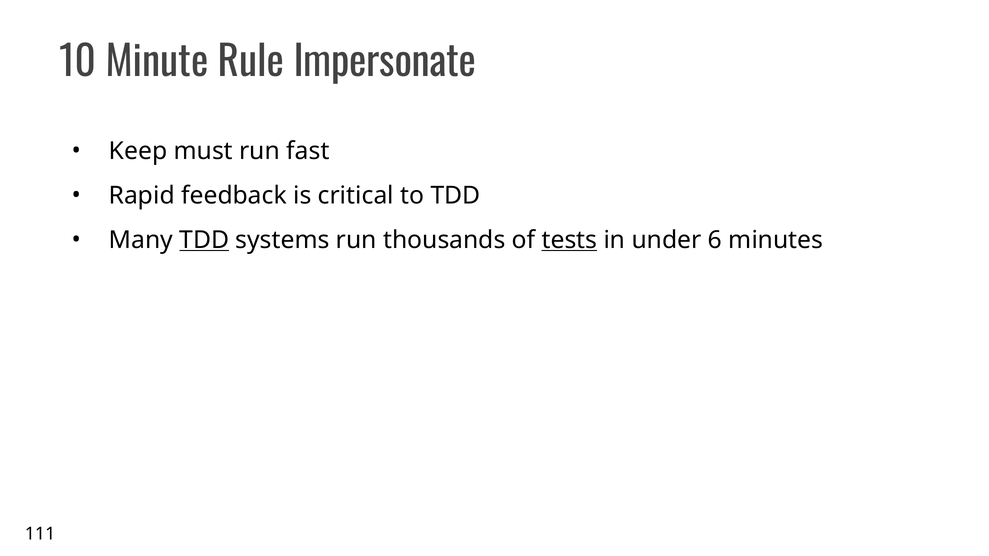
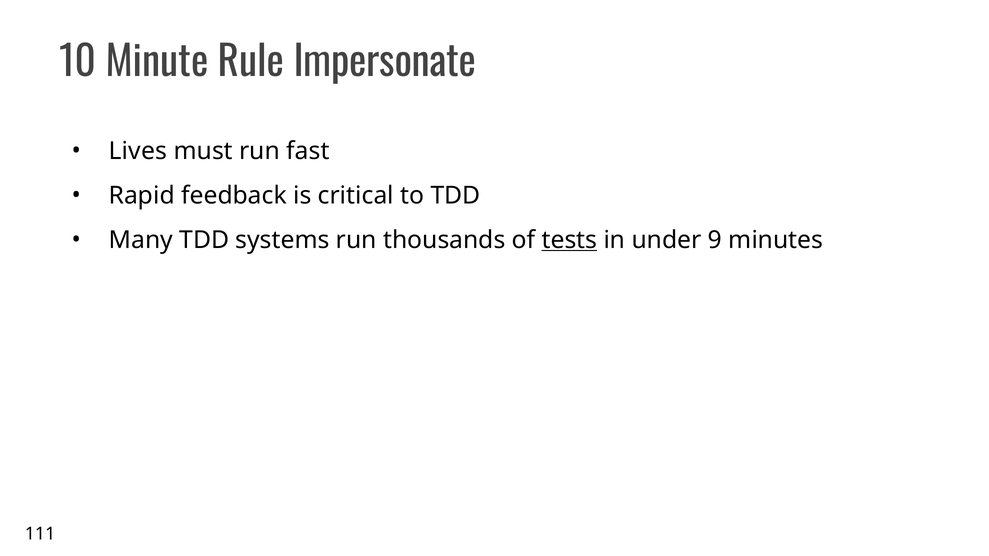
Keep: Keep -> Lives
TDD at (204, 240) underline: present -> none
6: 6 -> 9
